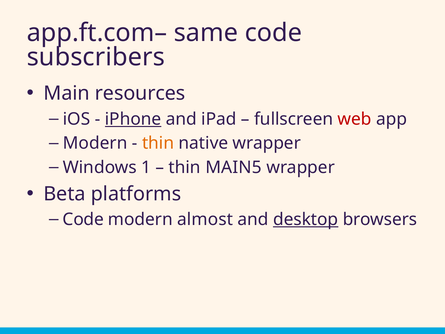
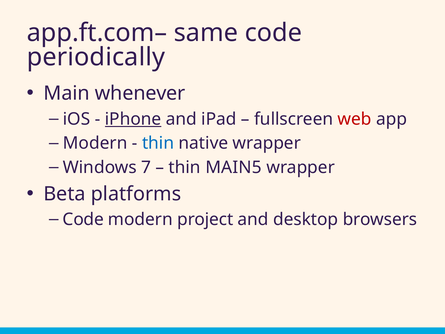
subscribers: subscribers -> periodically
resources: resources -> whenever
thin at (158, 143) colour: orange -> blue
1: 1 -> 7
almost: almost -> project
desktop underline: present -> none
